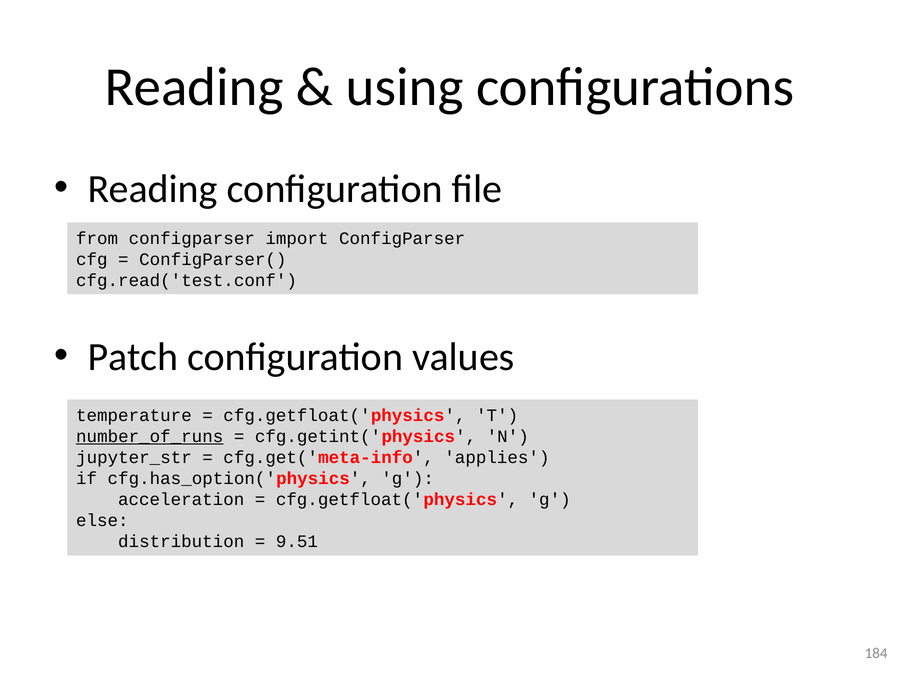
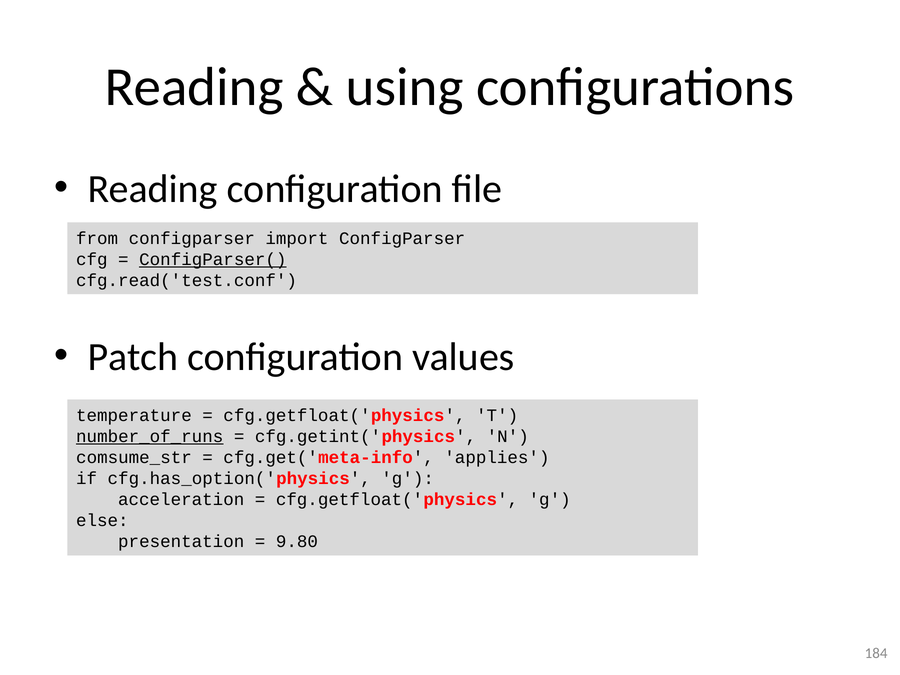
ConfigParser( underline: none -> present
jupyter_str: jupyter_str -> comsume_str
distribution: distribution -> presentation
9.51: 9.51 -> 9.80
